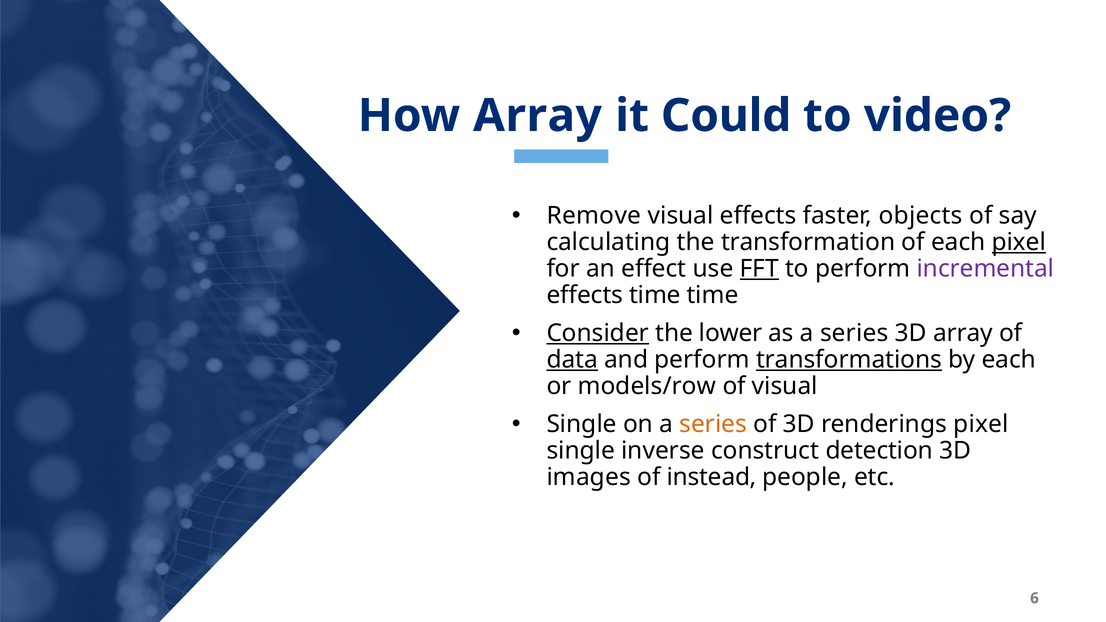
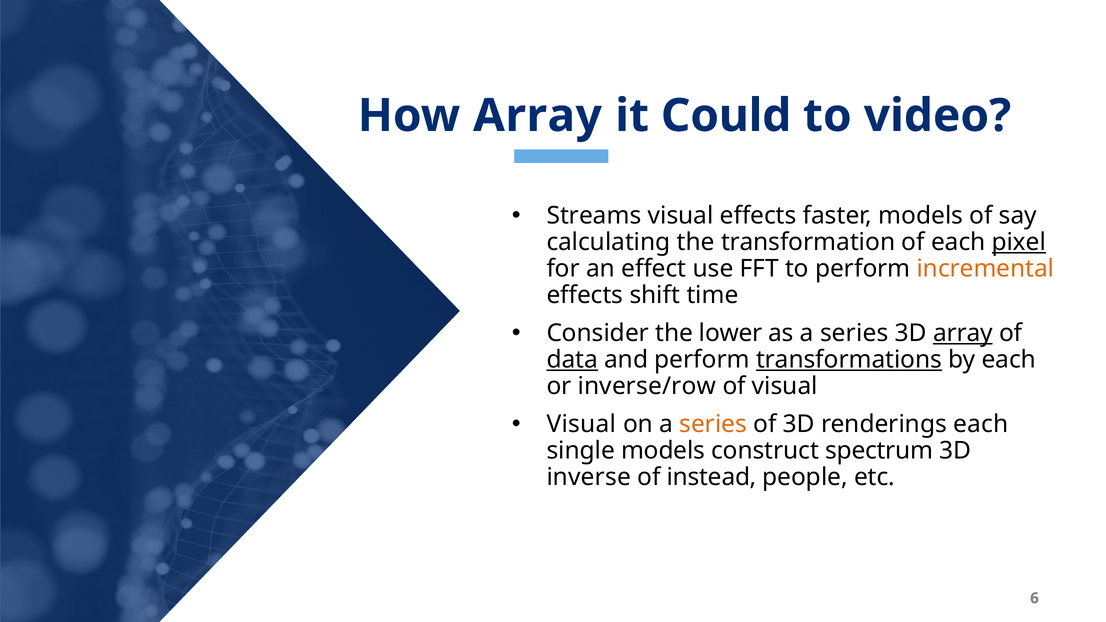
Remove: Remove -> Streams
faster objects: objects -> models
FFT underline: present -> none
incremental colour: purple -> orange
effects time: time -> shift
Consider underline: present -> none
array at (963, 333) underline: none -> present
models/row: models/row -> inverse/row
Single at (582, 424): Single -> Visual
renderings pixel: pixel -> each
single inverse: inverse -> models
detection: detection -> spectrum
images: images -> inverse
